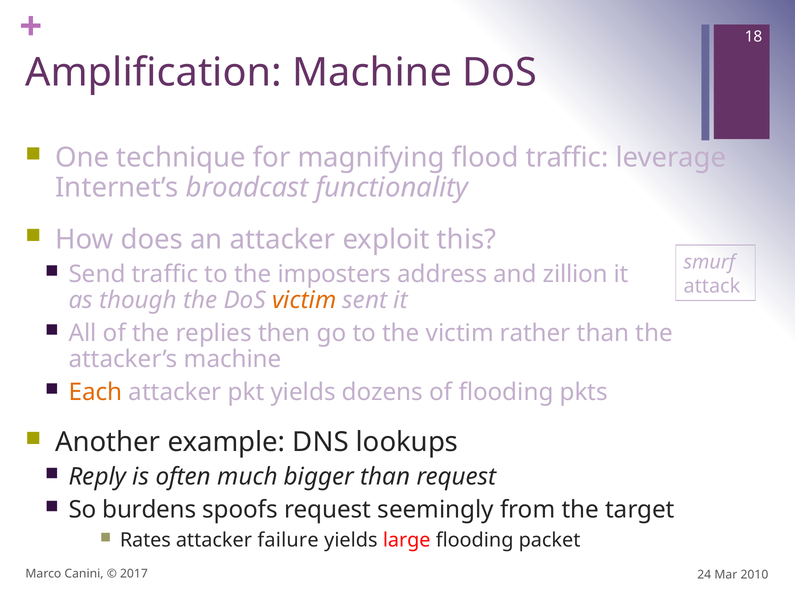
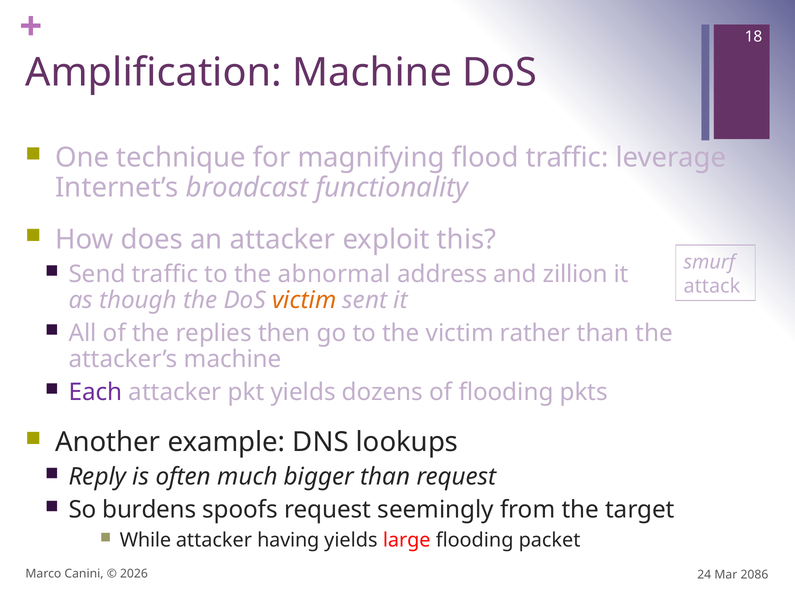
imposters: imposters -> abnormal
Each colour: orange -> purple
Rates: Rates -> While
failure: failure -> having
2017: 2017 -> 2026
2010: 2010 -> 2086
